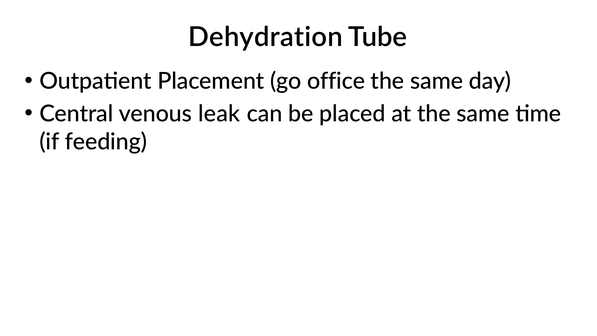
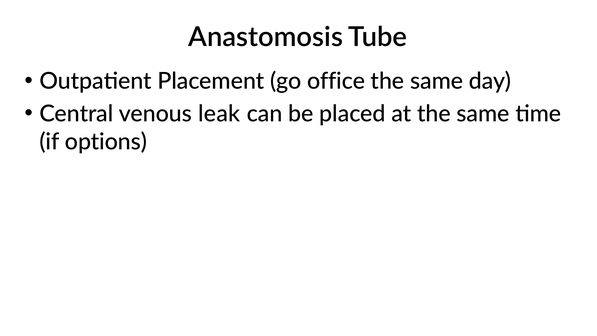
Dehydration: Dehydration -> Anastomosis
feeding: feeding -> options
